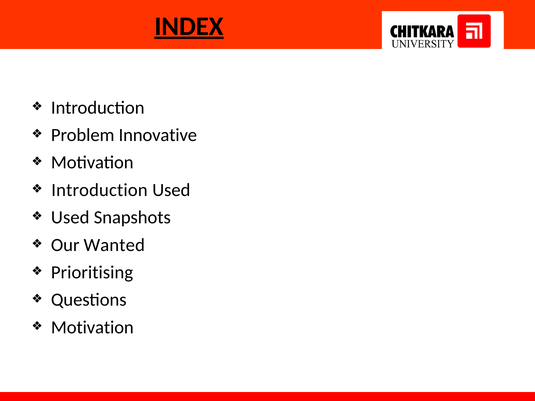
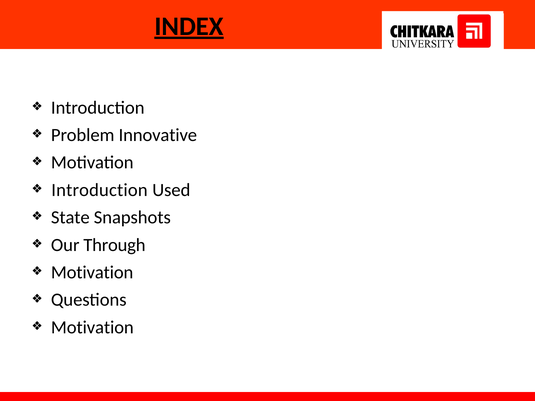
Used at (70, 218): Used -> State
Wanted: Wanted -> Through
Prioritising at (92, 273): Prioritising -> Motivation
